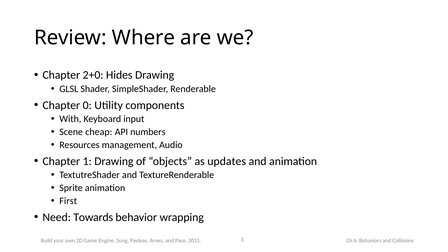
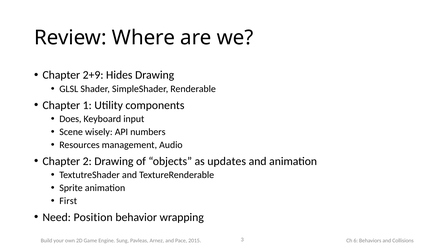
2+0: 2+0 -> 2+9
0: 0 -> 1
With: With -> Does
cheap: cheap -> wisely
1: 1 -> 2
Towards: Towards -> Position
